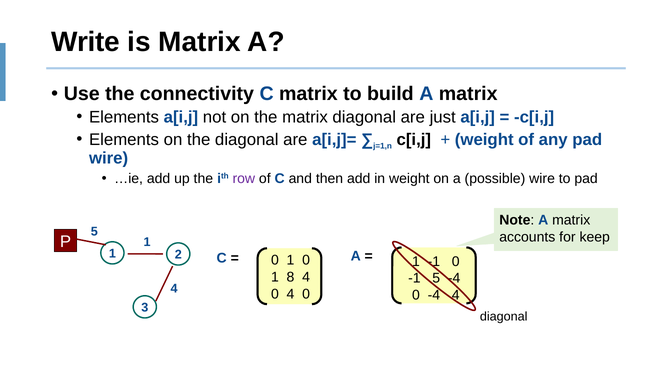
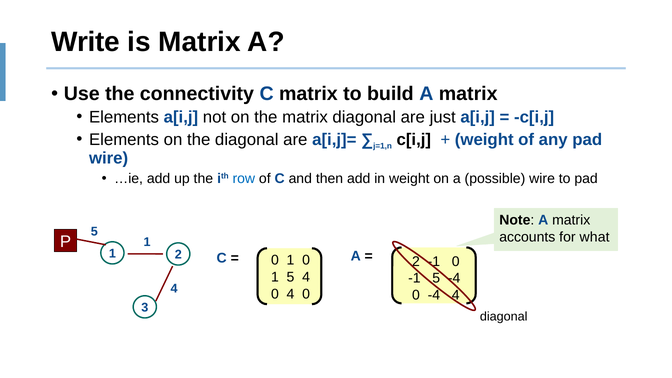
row colour: purple -> blue
keep: keep -> what
1 at (416, 261): 1 -> 2
1 8: 8 -> 5
